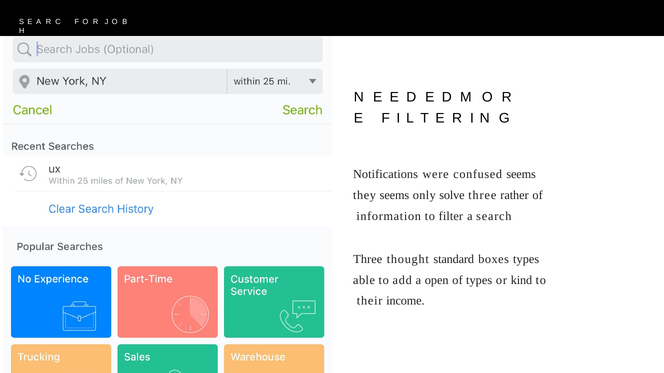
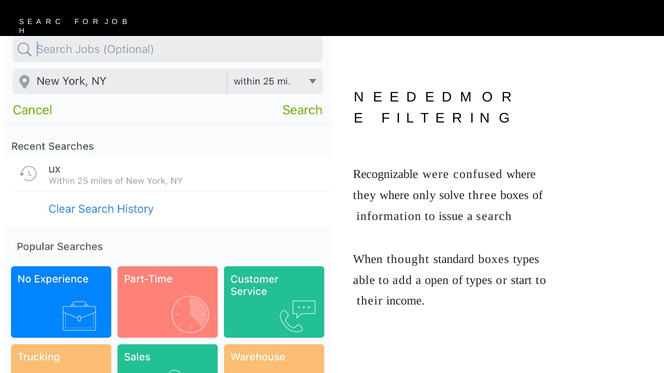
Notifications: Notifications -> Recognizable
confused seems: seems -> where
they seems: seems -> where
three rather: rather -> boxes
filter: filter -> issue
Three at (368, 259): Three -> When
kind: kind -> start
